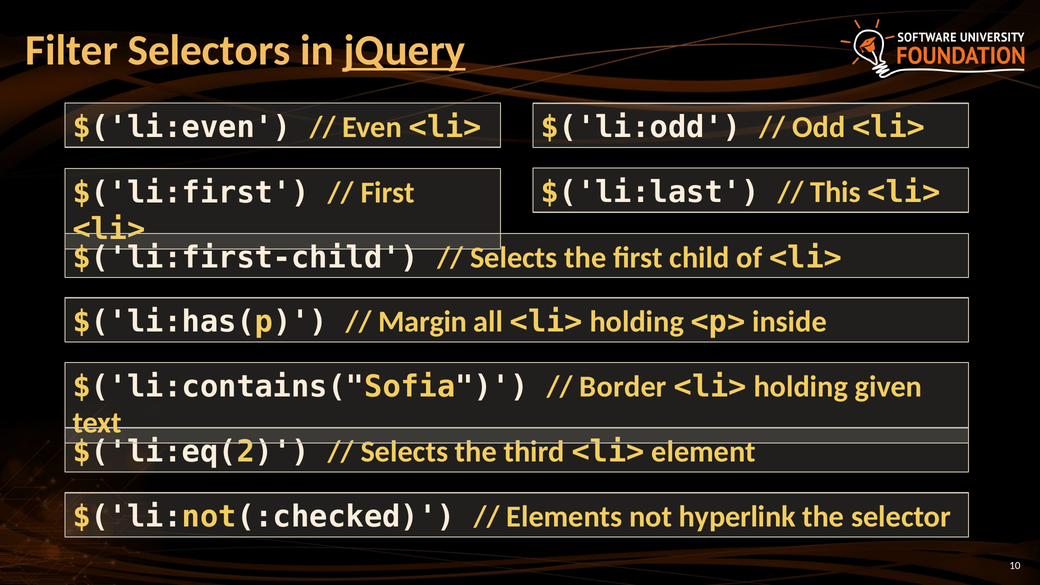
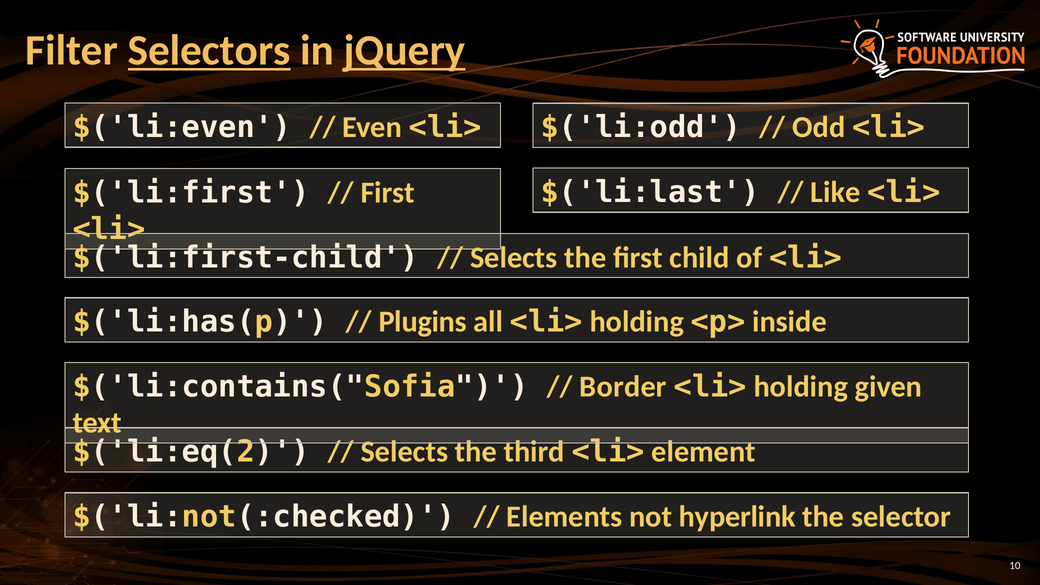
Selectors underline: none -> present
This: This -> Like
Margin: Margin -> Plugins
